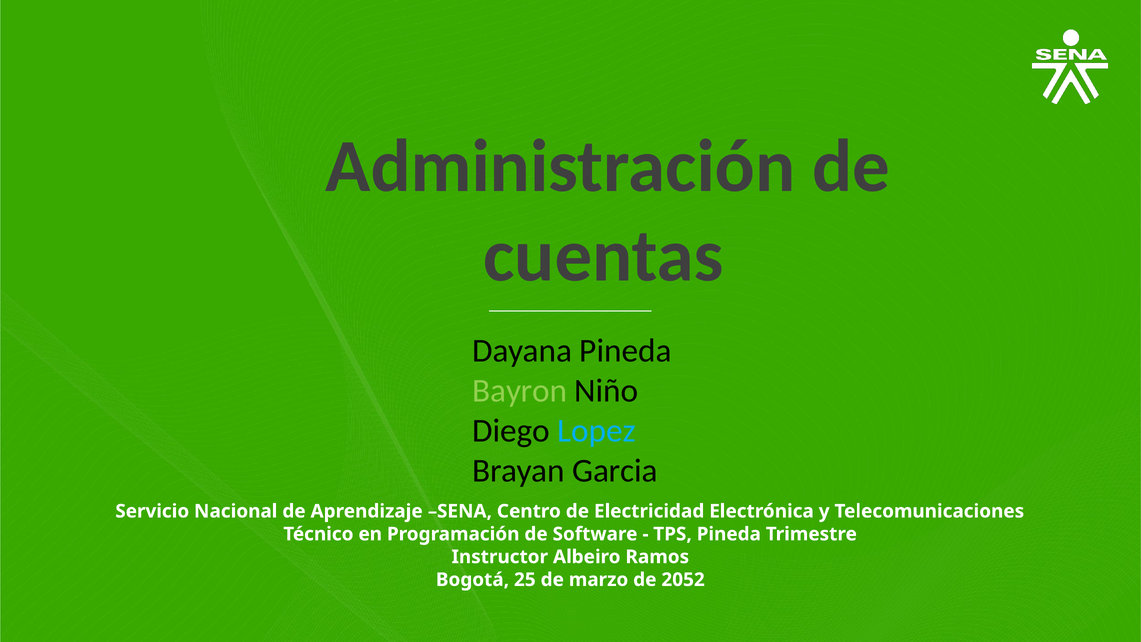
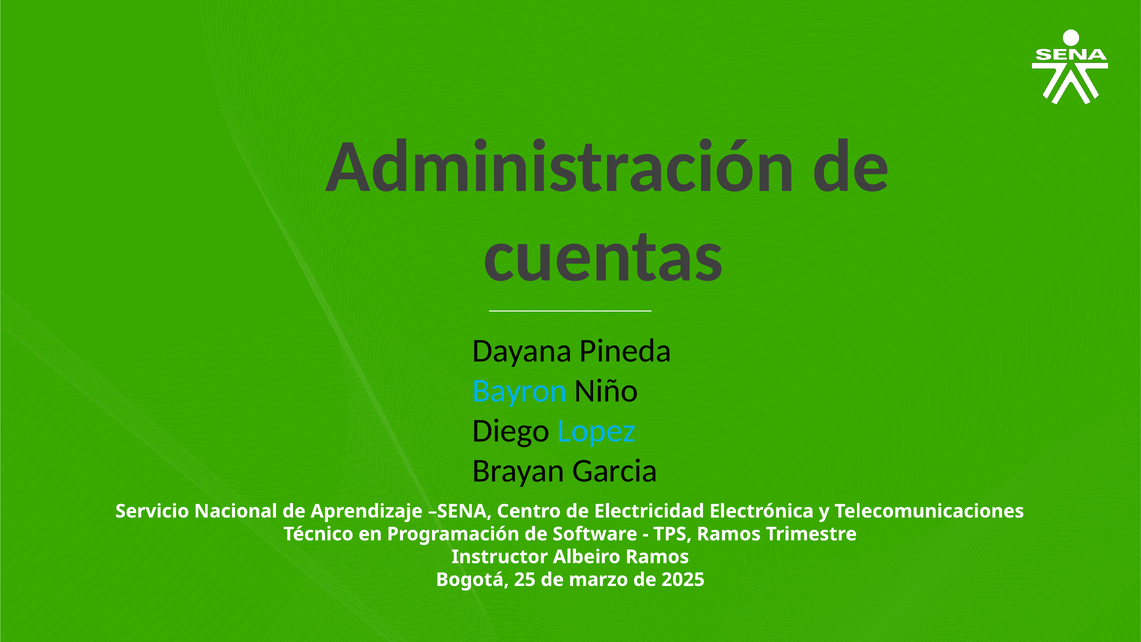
Bayron colour: light green -> light blue
TPS Pineda: Pineda -> Ramos
2052: 2052 -> 2025
